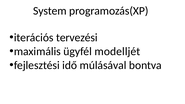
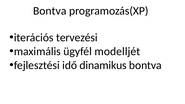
System at (50, 11): System -> Bontva
múlásával: múlásával -> dinamikus
